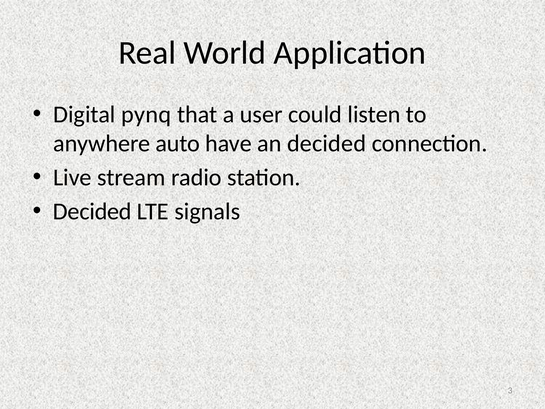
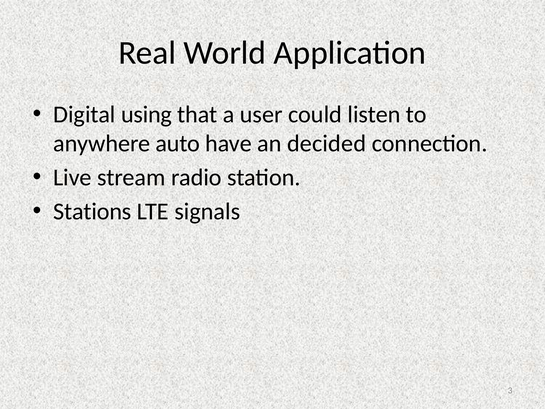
pynq: pynq -> using
Decided at (92, 211): Decided -> Stations
